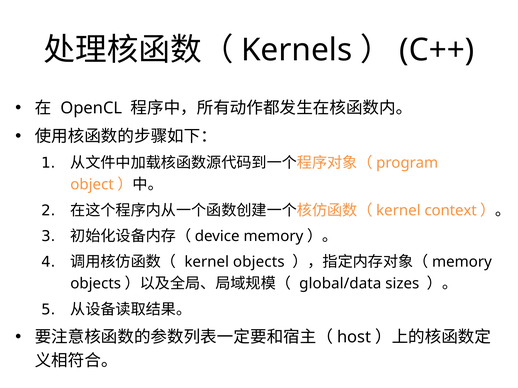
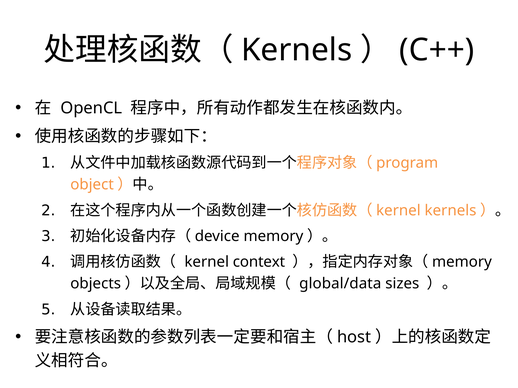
kernel context: context -> kernels
kernel objects: objects -> context
